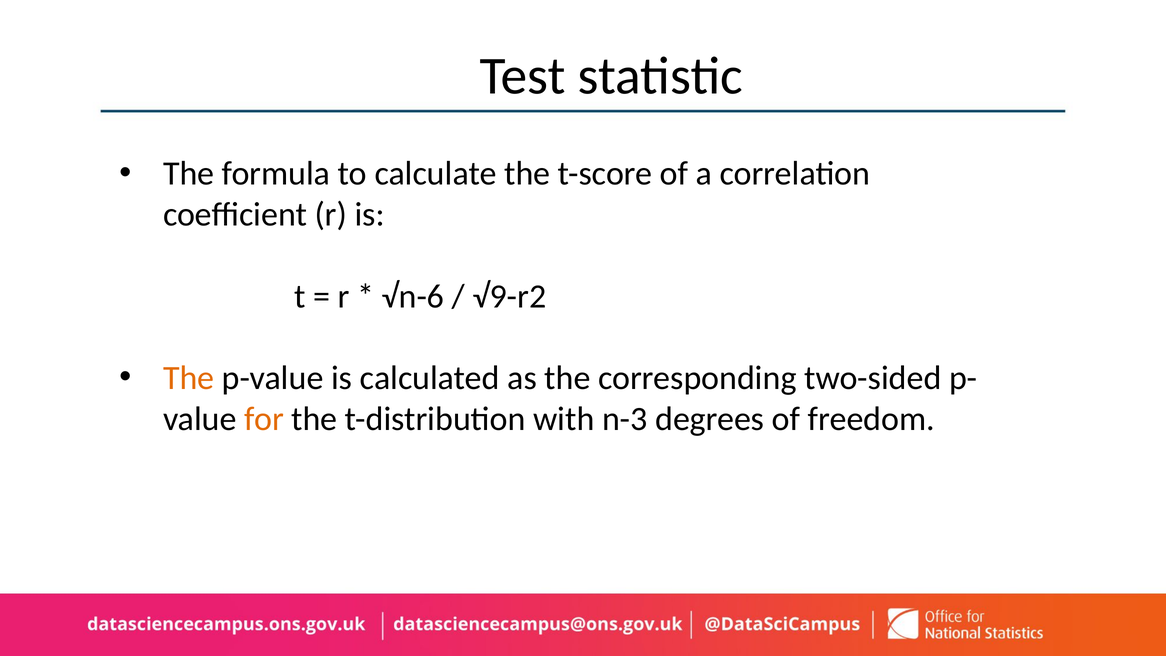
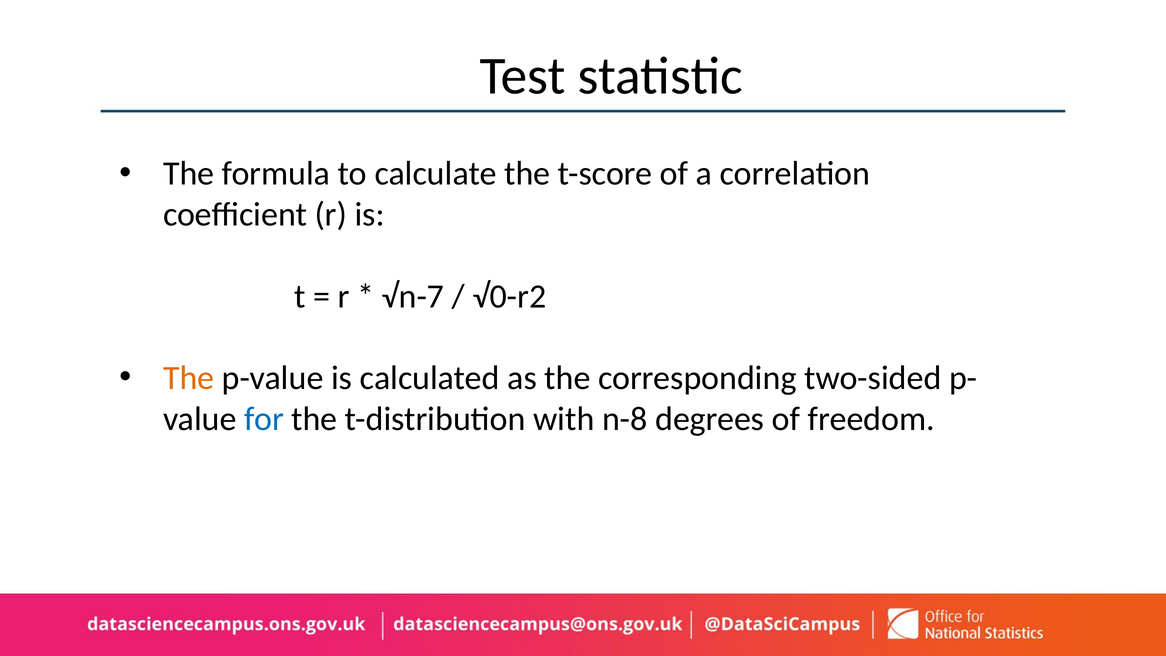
√n-6: √n-6 -> √n-7
√9-r2: √9-r2 -> √0-r2
for colour: orange -> blue
n-3: n-3 -> n-8
